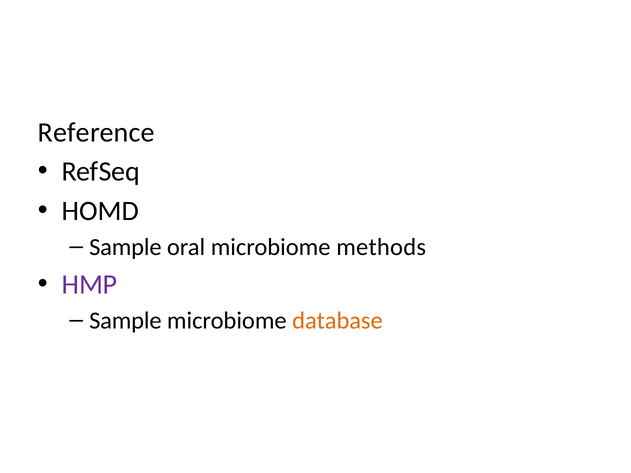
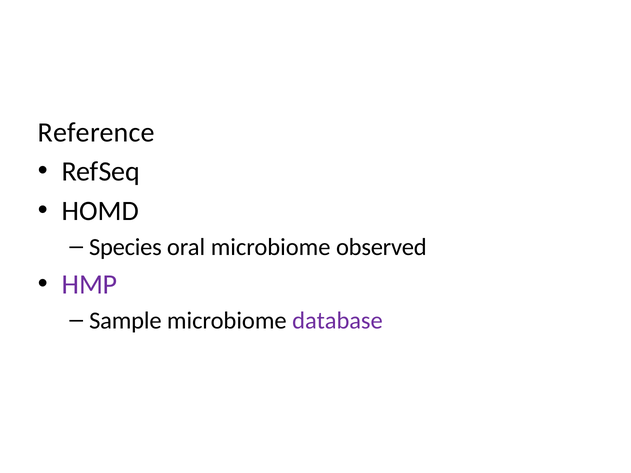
Sample at (125, 247): Sample -> Species
methods: methods -> observed
database colour: orange -> purple
